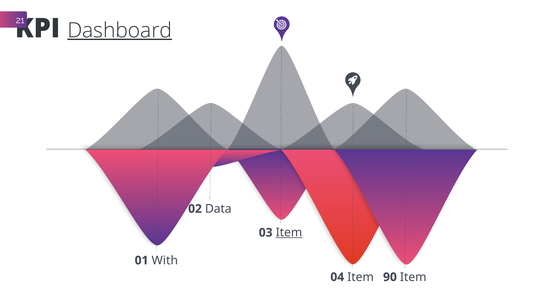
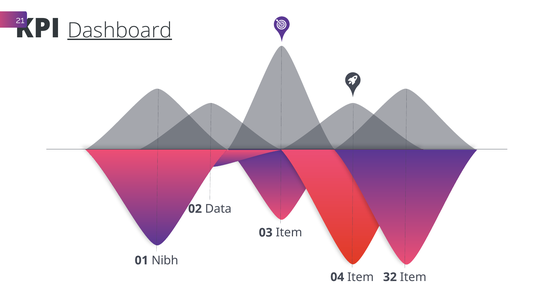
Item at (289, 233) underline: present -> none
With: With -> Nibh
90: 90 -> 32
